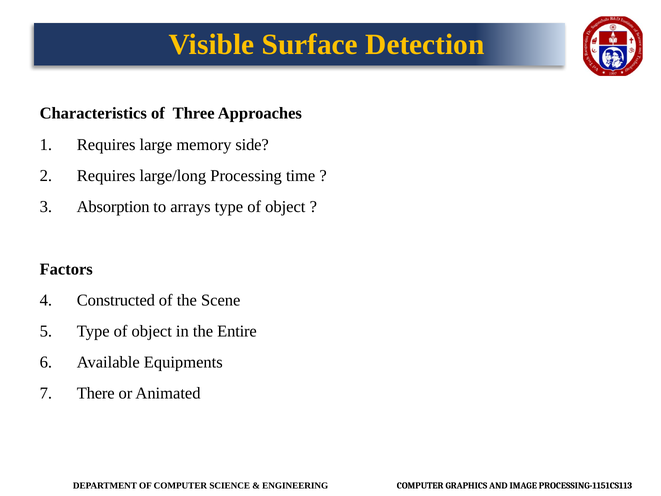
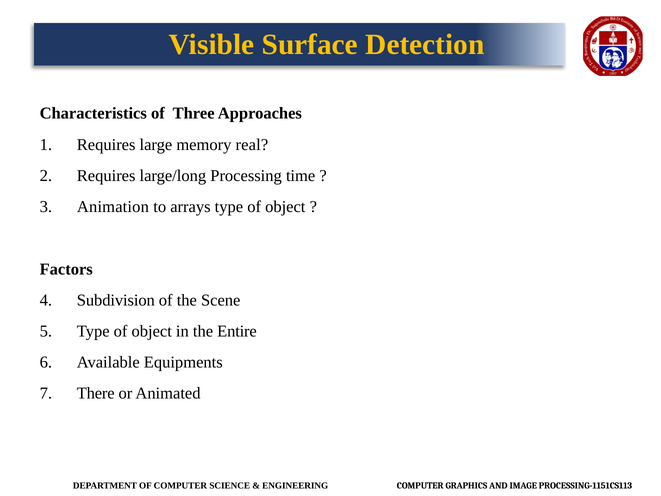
side: side -> real
Absorption: Absorption -> Animation
Constructed: Constructed -> Subdivision
